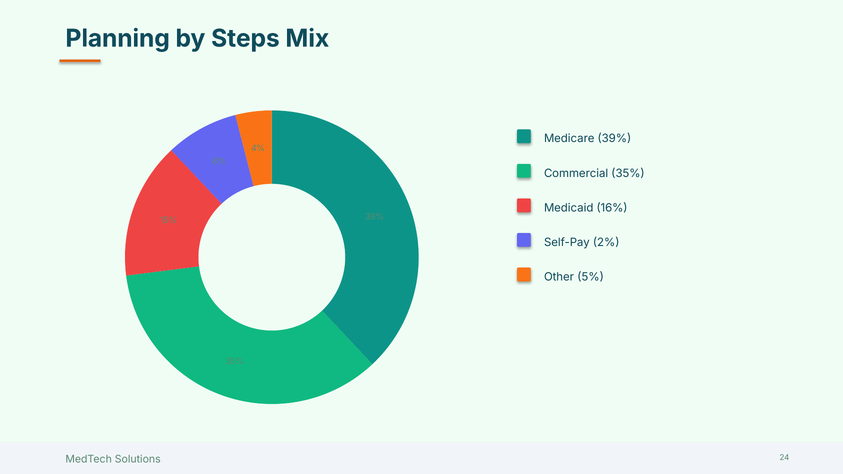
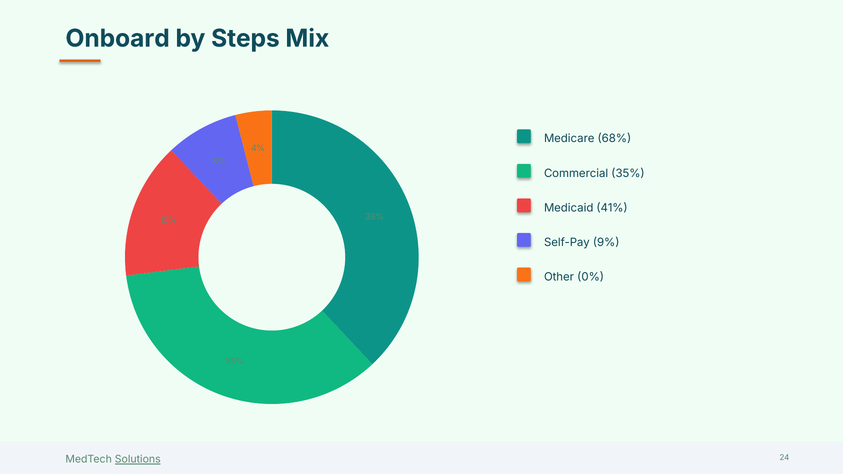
Planning: Planning -> Onboard
39%: 39% -> 68%
16%: 16% -> 41%
2%: 2% -> 9%
5%: 5% -> 0%
Solutions underline: none -> present
